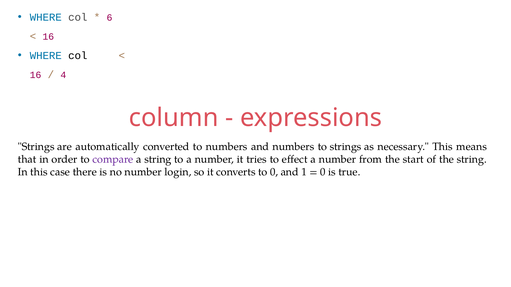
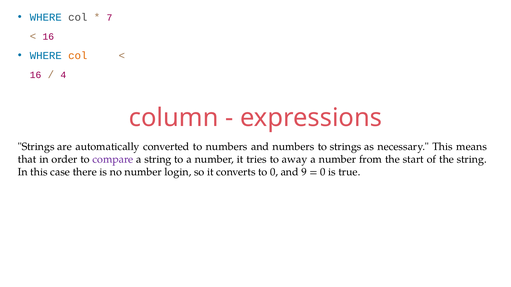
6: 6 -> 7
col at (78, 56) colour: black -> orange
effect: effect -> away
1: 1 -> 9
